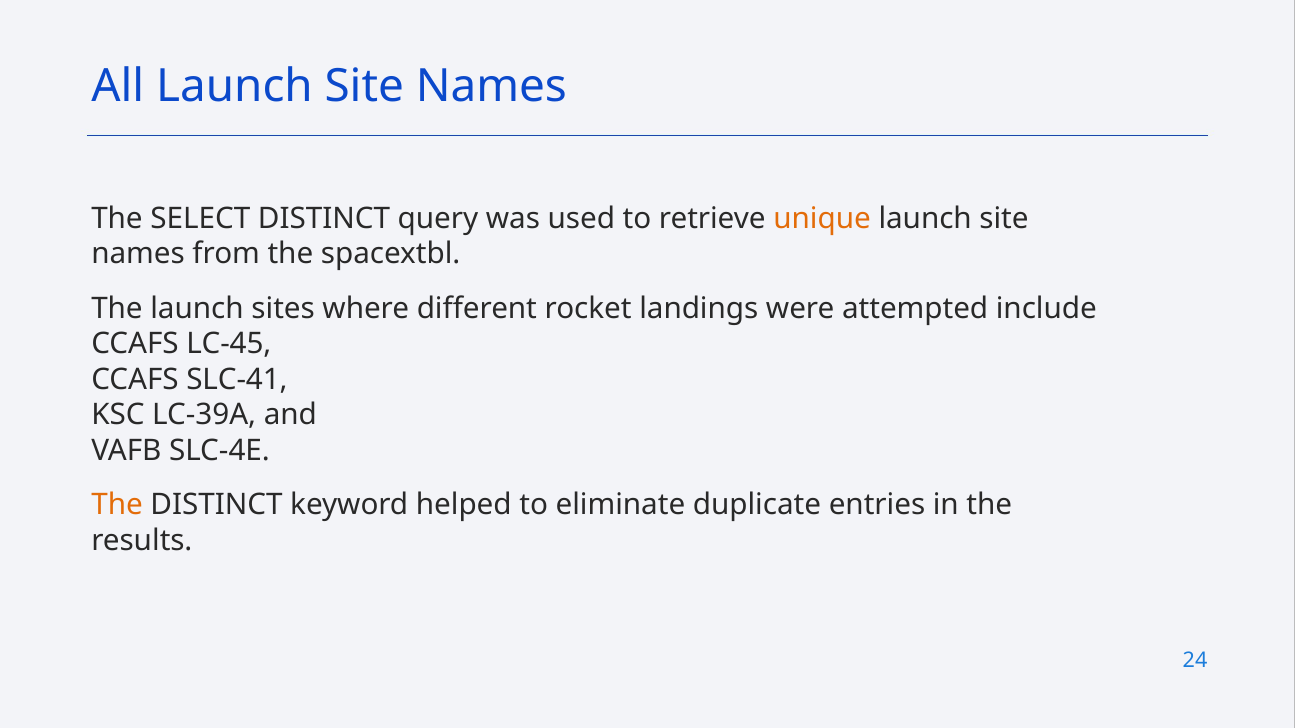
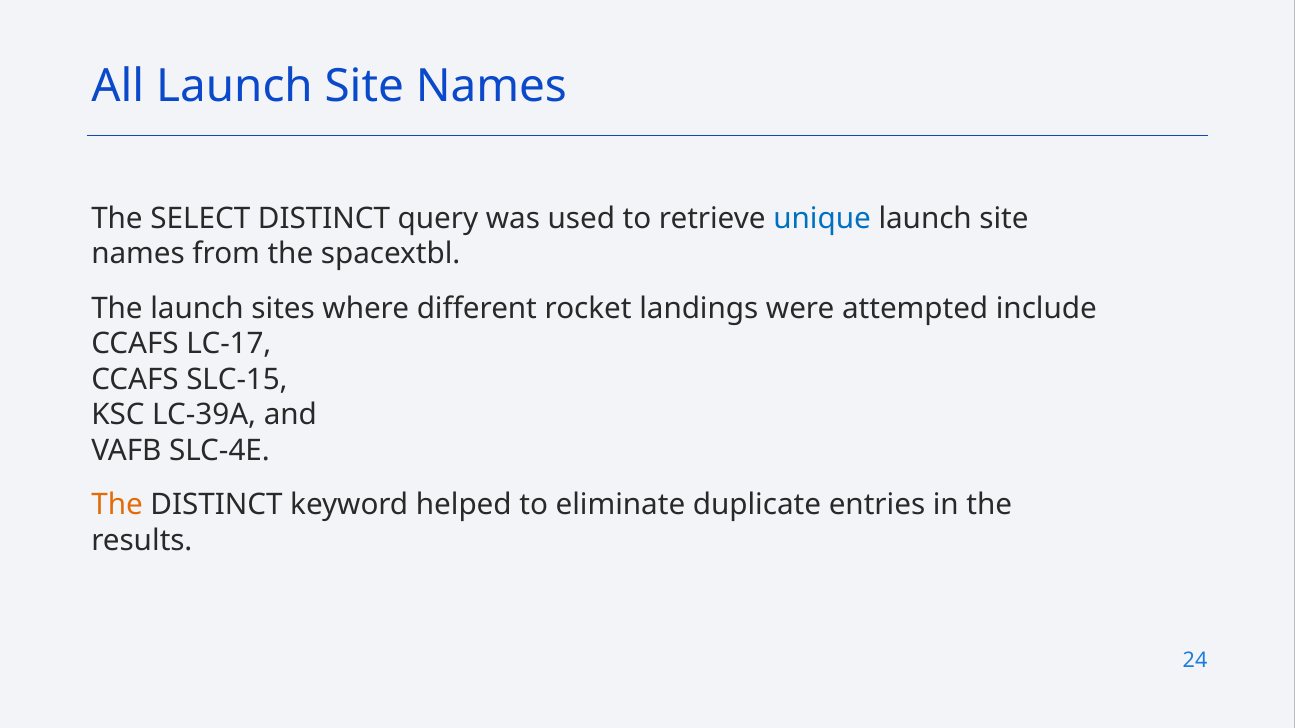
unique colour: orange -> blue
LC-45: LC-45 -> LC-17
SLC-41: SLC-41 -> SLC-15
